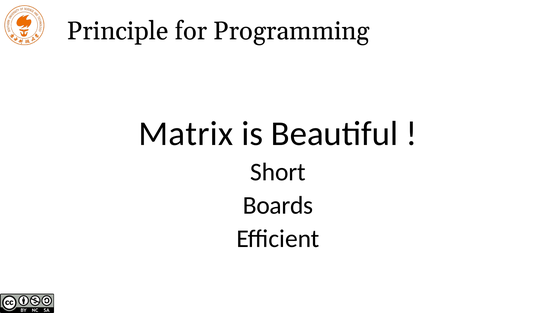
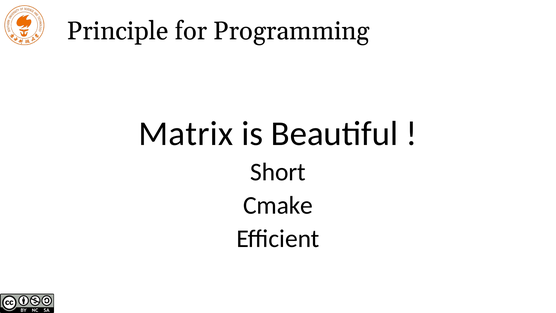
Boards: Boards -> Cmake
